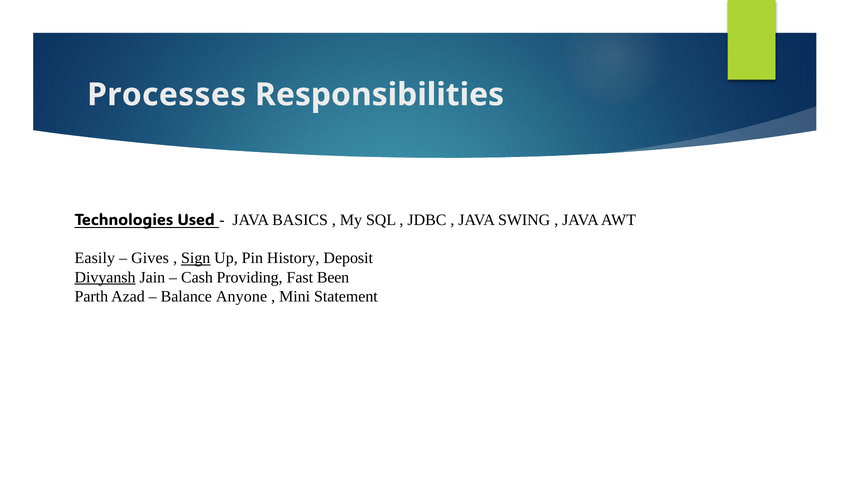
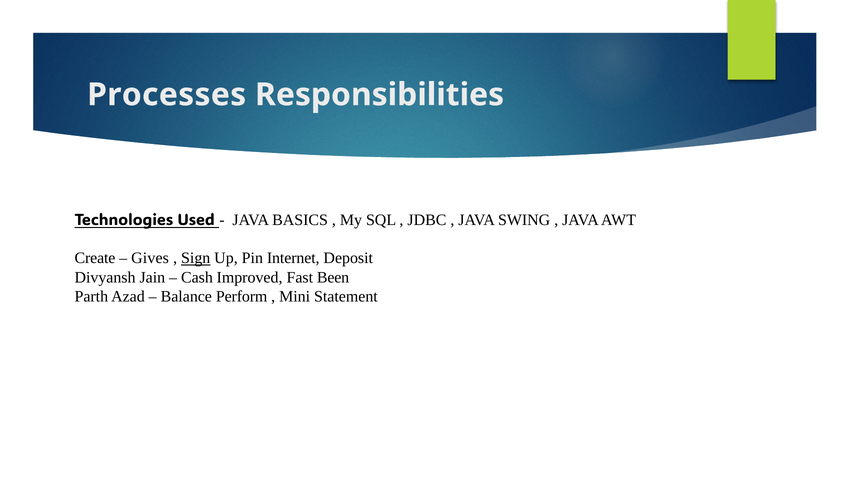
Easily: Easily -> Create
History: History -> Internet
Divyansh underline: present -> none
Providing: Providing -> Improved
Anyone: Anyone -> Perform
